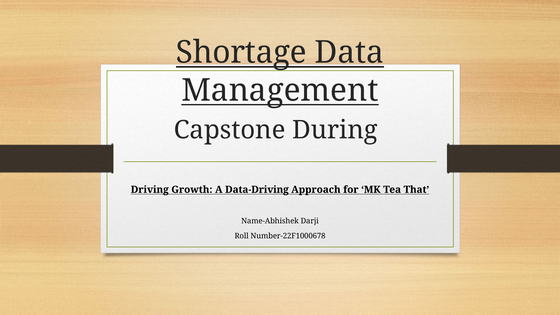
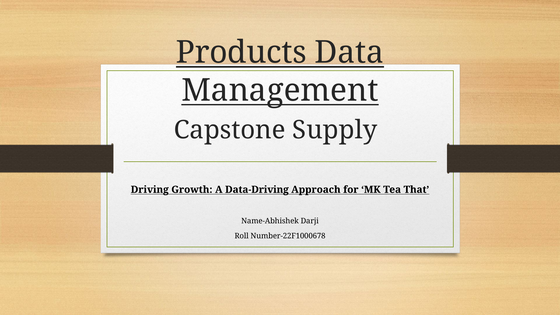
Shortage: Shortage -> Products
During: During -> Supply
